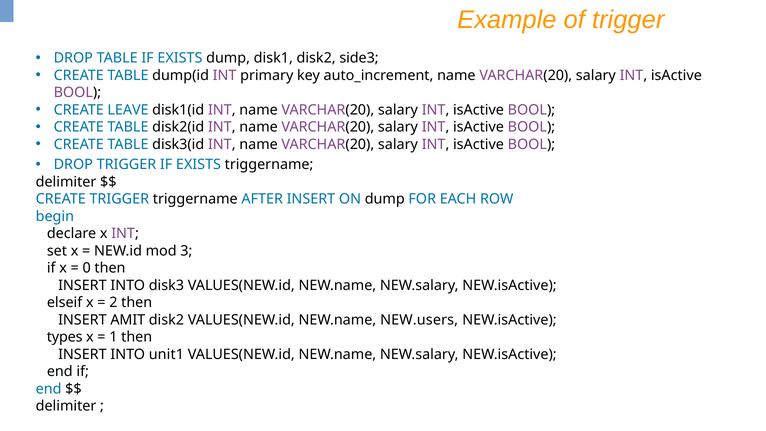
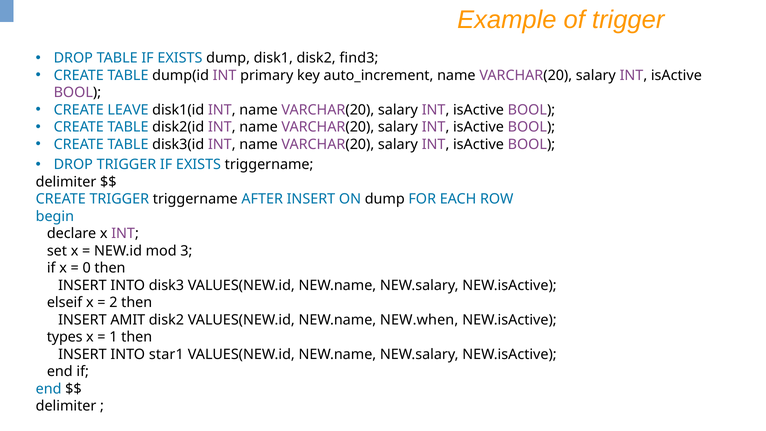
side3: side3 -> find3
NEW.users: NEW.users -> NEW.when
unit1: unit1 -> star1
